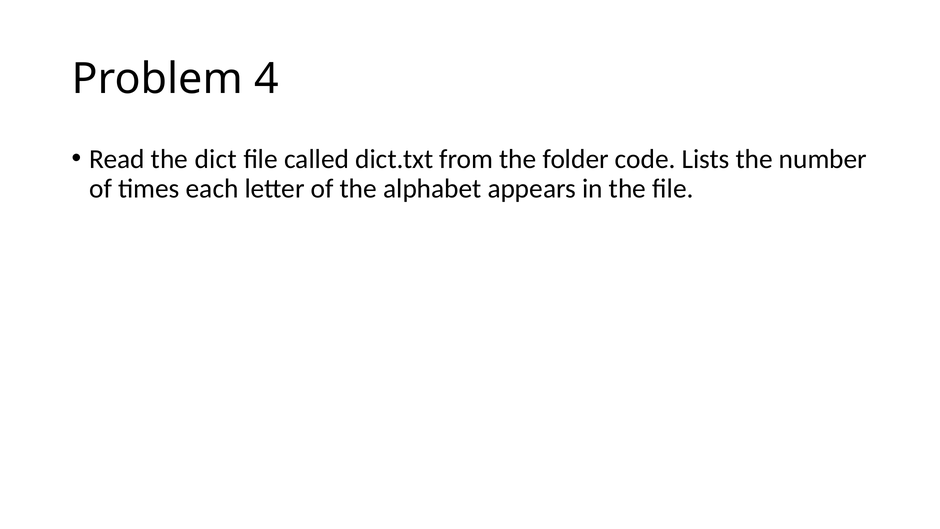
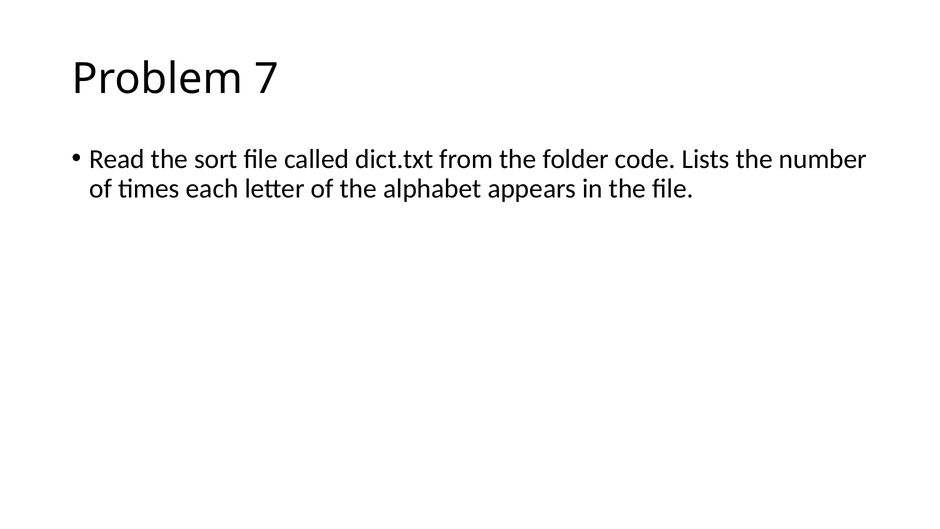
4: 4 -> 7
dict: dict -> sort
